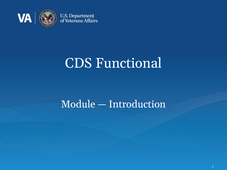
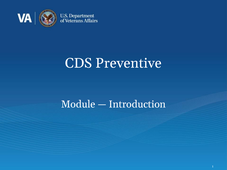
Functional: Functional -> Preventive
